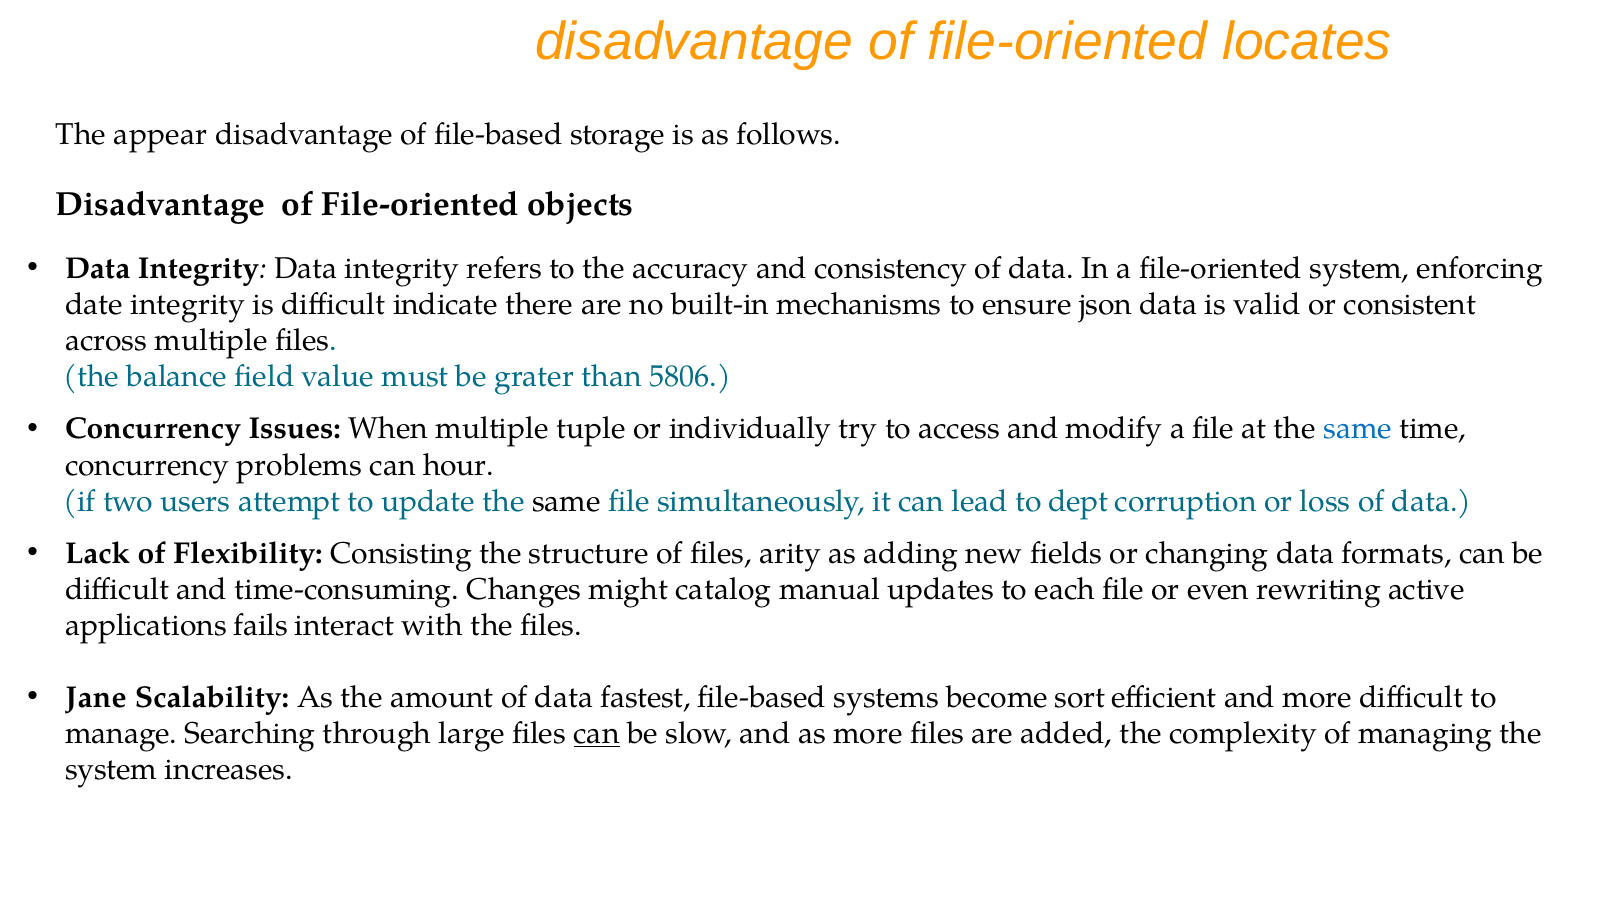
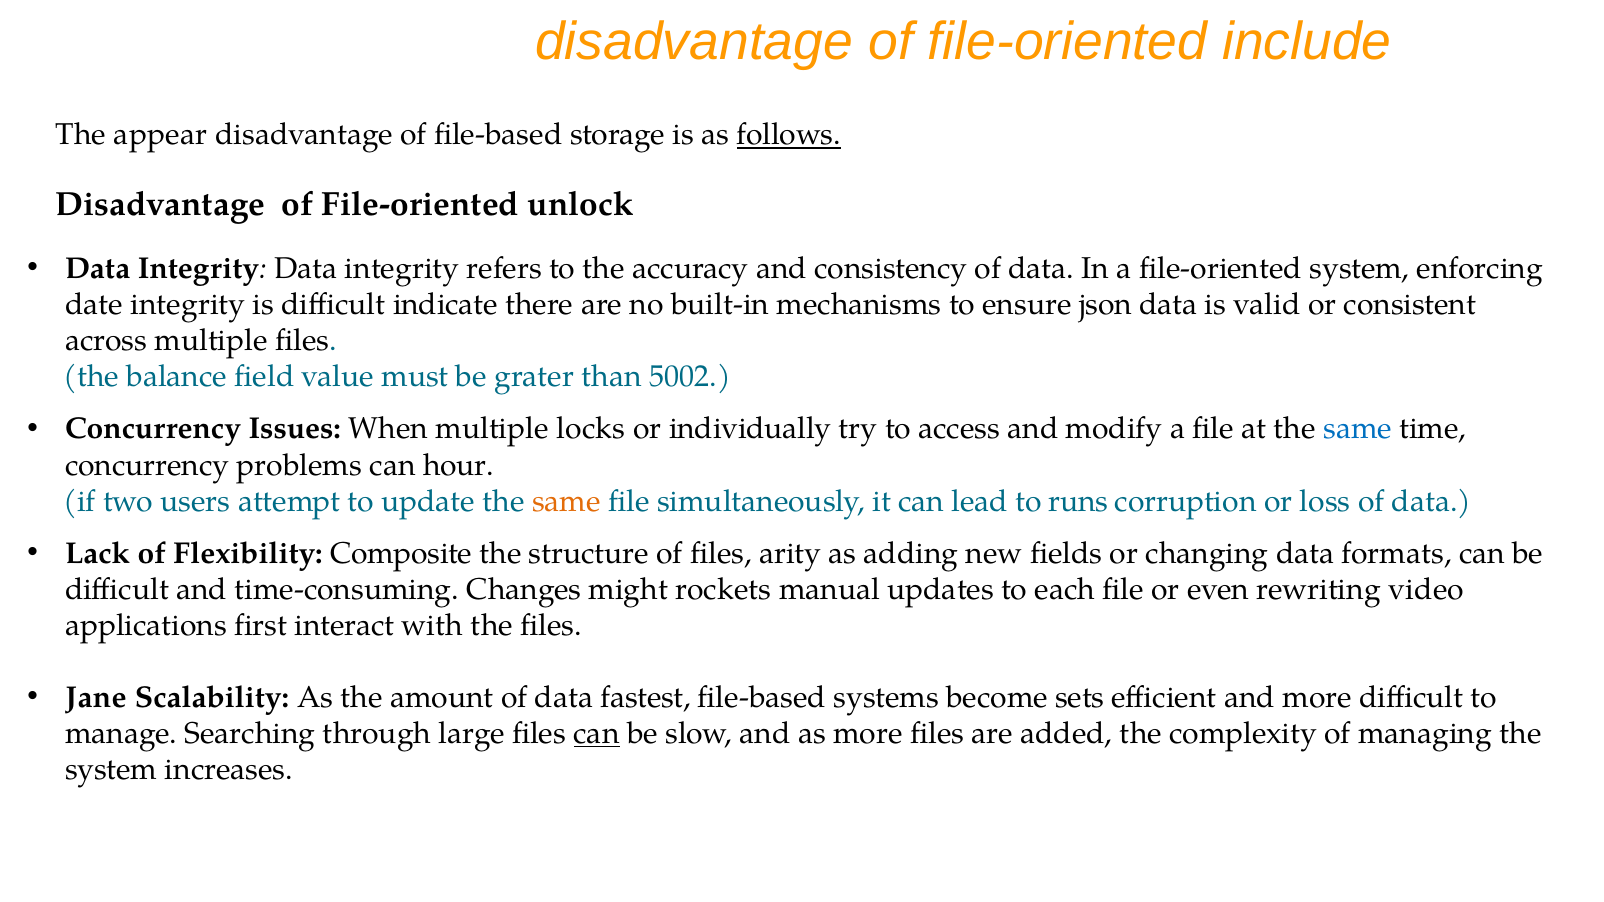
locates: locates -> include
follows underline: none -> present
objects: objects -> unlock
5806: 5806 -> 5002
tuple: tuple -> locks
same at (566, 501) colour: black -> orange
dept: dept -> runs
Consisting: Consisting -> Composite
catalog: catalog -> rockets
active: active -> video
fails: fails -> first
sort: sort -> sets
